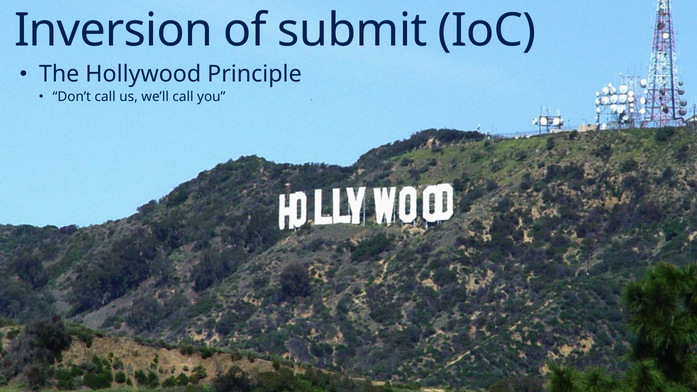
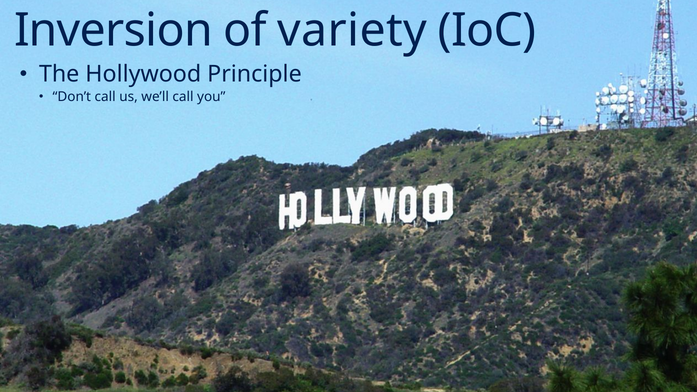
submit: submit -> variety
